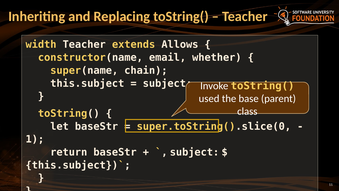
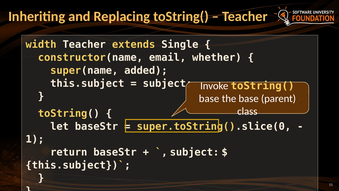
Allows: Allows -> Single
chain: chain -> added
used at (209, 98): used -> base
